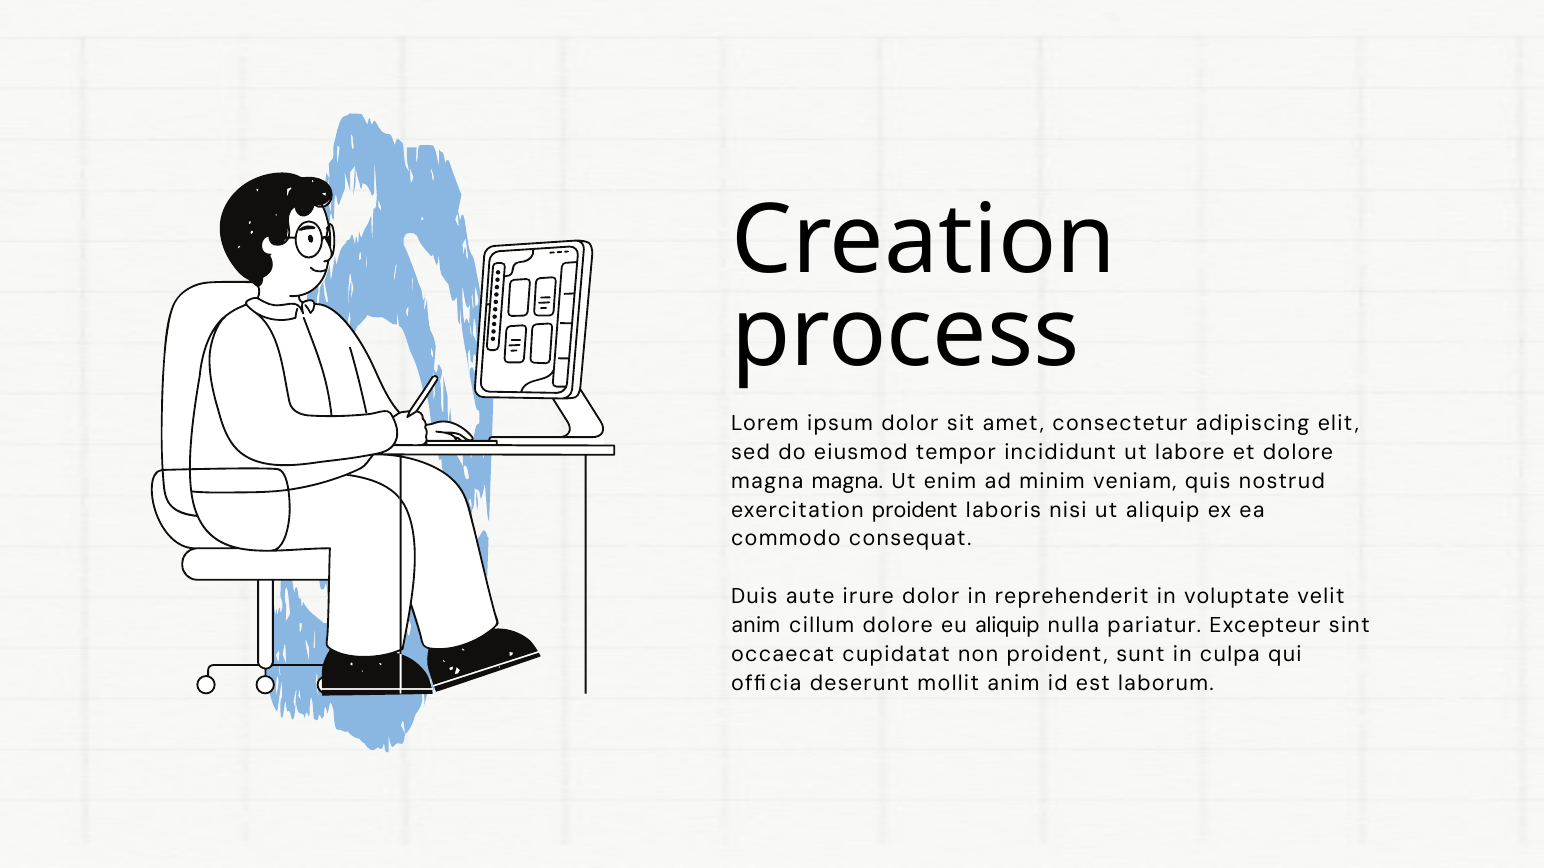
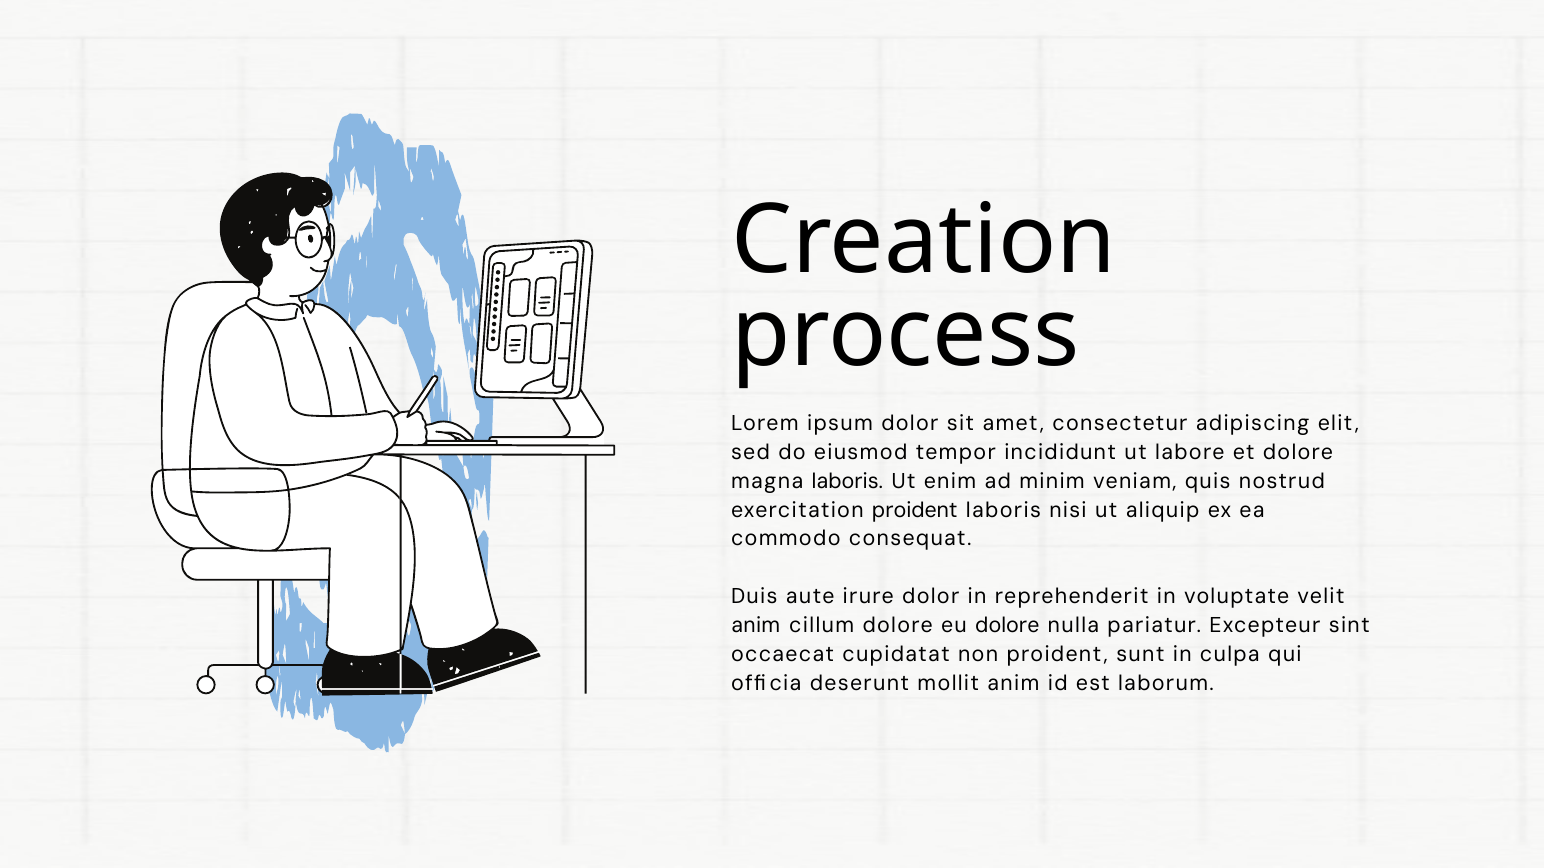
magna magna: magna -> laboris
eu aliquip: aliquip -> dolore
